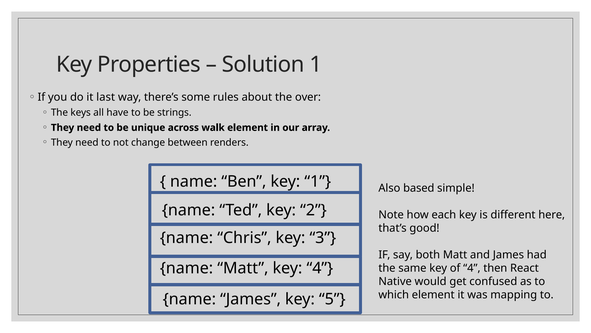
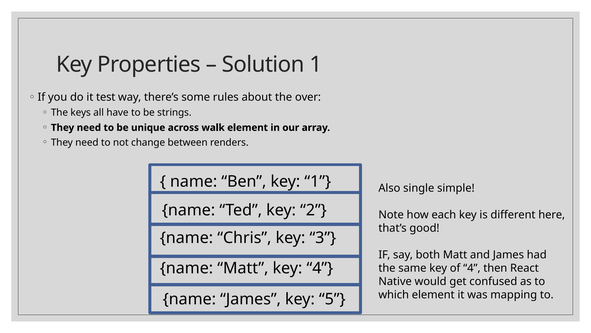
last: last -> test
based: based -> single
